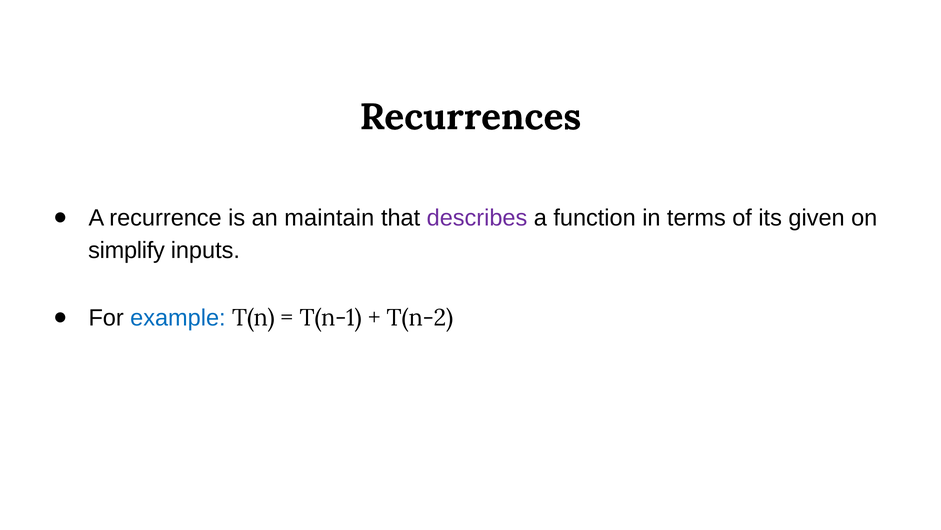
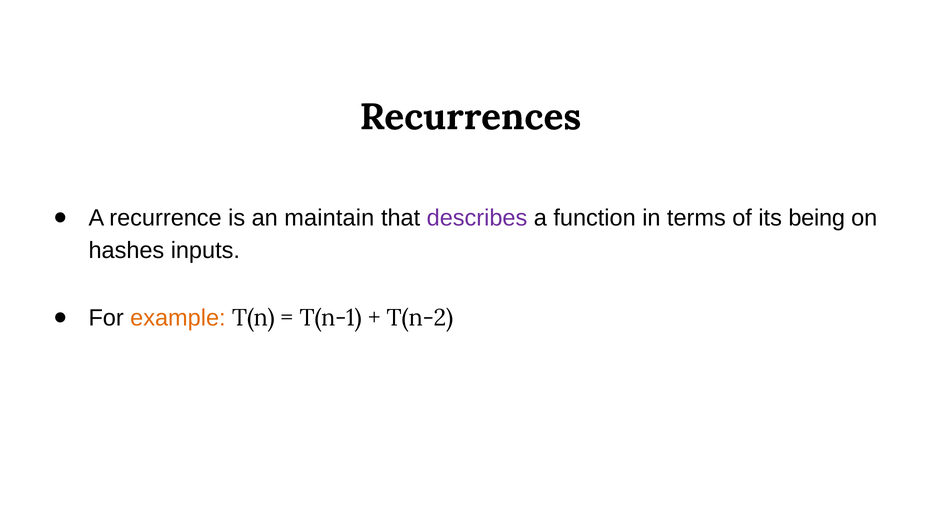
given: given -> being
simplify: simplify -> hashes
example colour: blue -> orange
